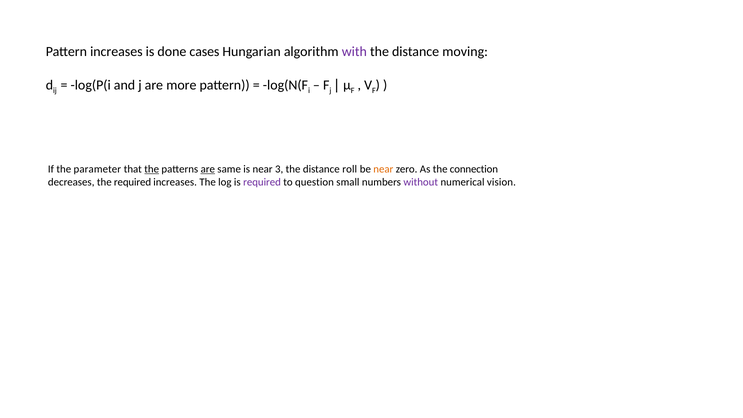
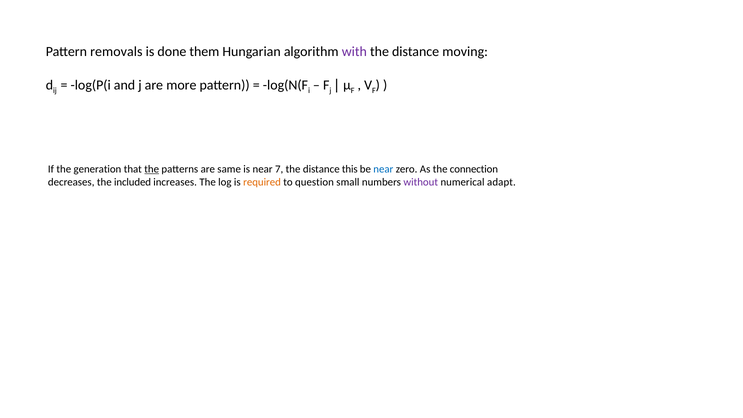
Pattern increases: increases -> removals
cases: cases -> them
parameter: parameter -> generation
are at (208, 169) underline: present -> none
3: 3 -> 7
roll: roll -> this
near at (383, 169) colour: orange -> blue
the required: required -> included
required at (262, 182) colour: purple -> orange
vision: vision -> adapt
